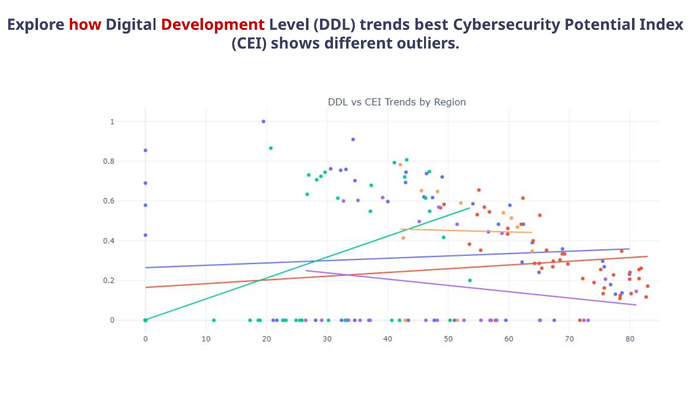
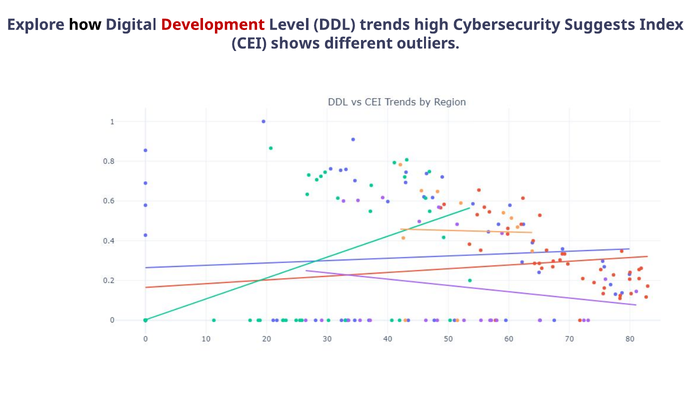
how colour: red -> black
best: best -> high
Potential: Potential -> Suggests
